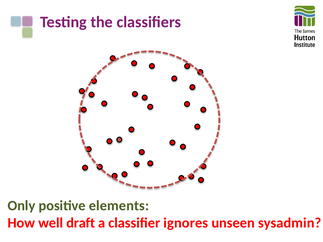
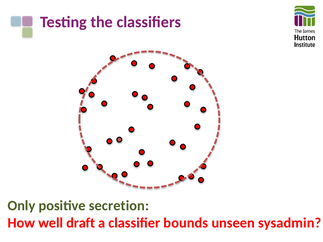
elements: elements -> secretion
ignores: ignores -> bounds
